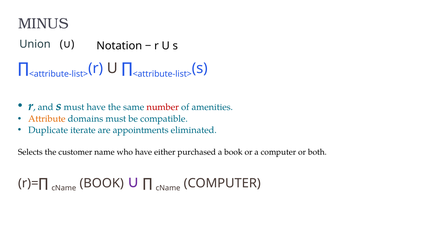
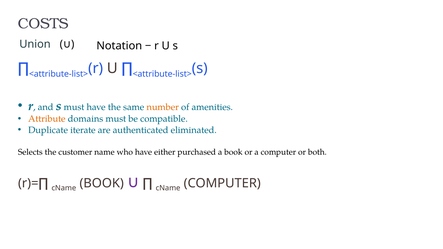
MINUS: MINUS -> COSTS
number colour: red -> orange
appointments: appointments -> authenticated
